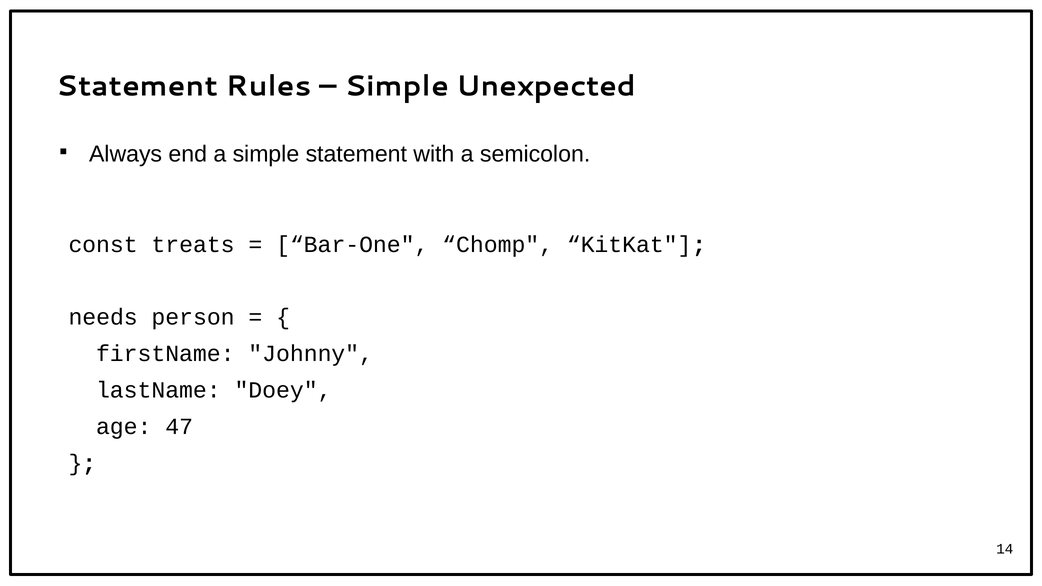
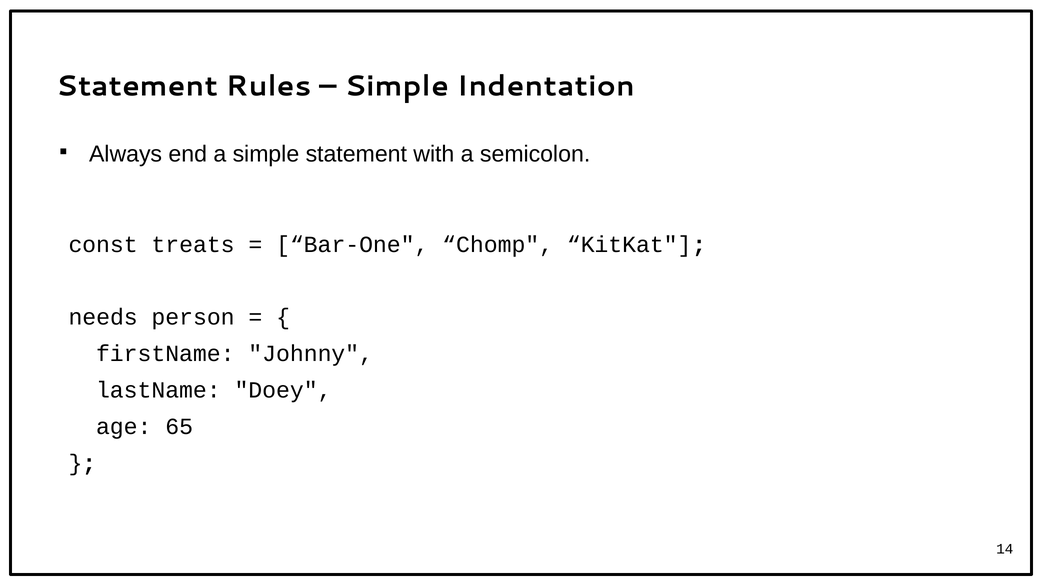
Unexpected: Unexpected -> Indentation
47: 47 -> 65
